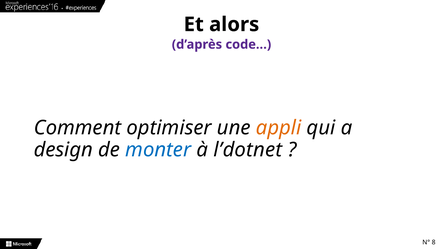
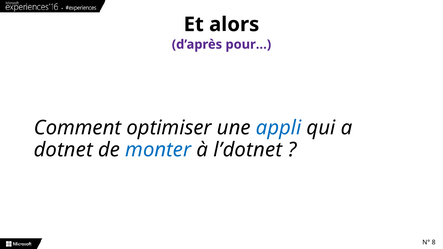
code…: code… -> pour…
appli colour: orange -> blue
design: design -> dotnet
